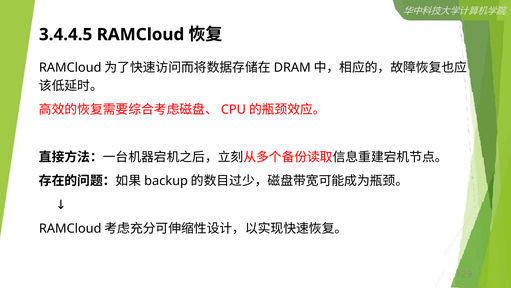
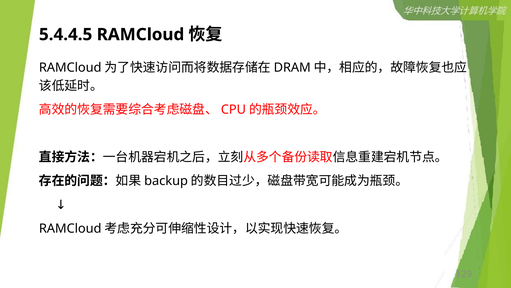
3.4.4.5: 3.4.4.5 -> 5.4.4.5
